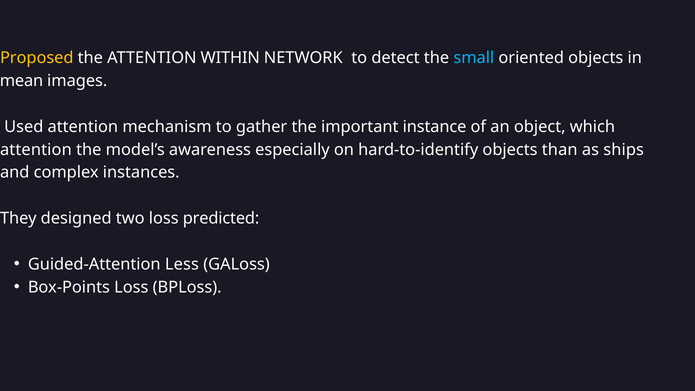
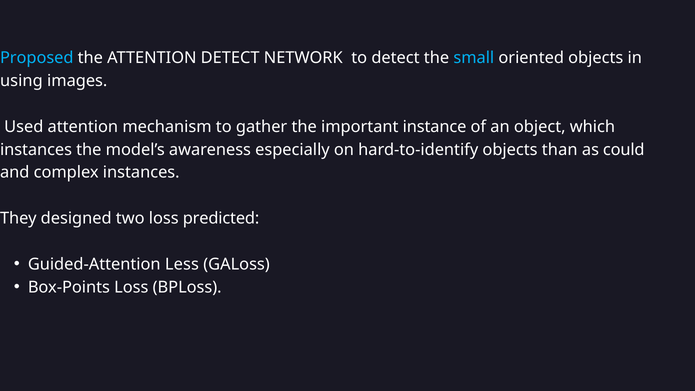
Proposed colour: yellow -> light blue
ATTENTION WITHIN: WITHIN -> DETECT
mean: mean -> using
attention at (36, 150): attention -> instances
ships: ships -> could
